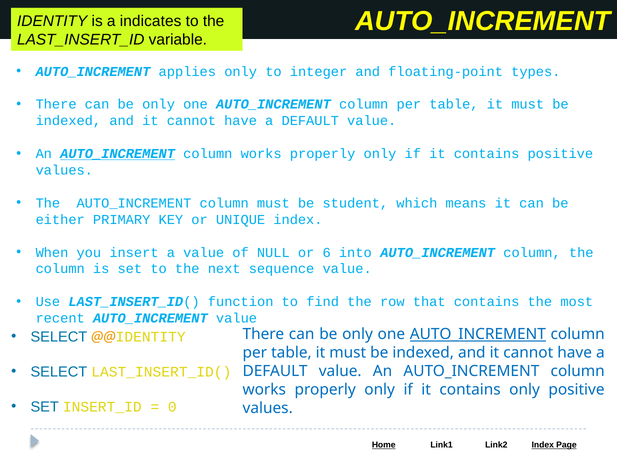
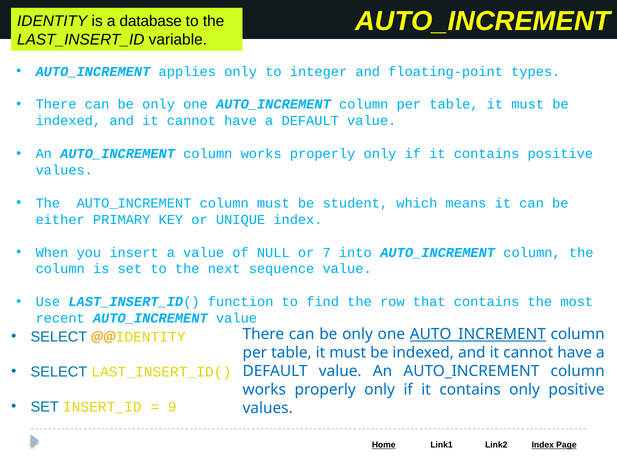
indicates: indicates -> database
AUTO_INCREMENT at (118, 154) underline: present -> none
6: 6 -> 7
0: 0 -> 9
